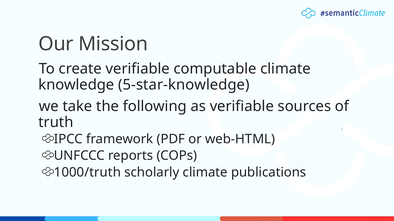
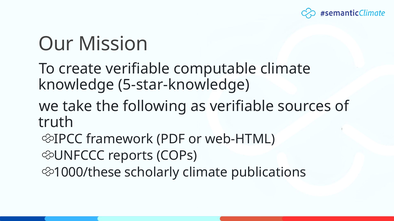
1000/truth: 1000/truth -> 1000/these
